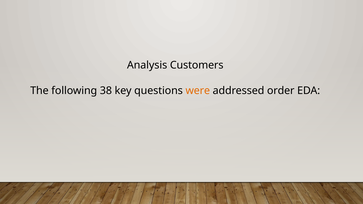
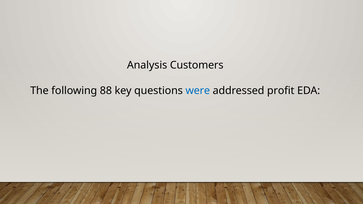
38: 38 -> 88
were colour: orange -> blue
order: order -> profit
